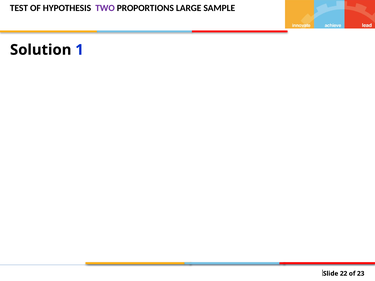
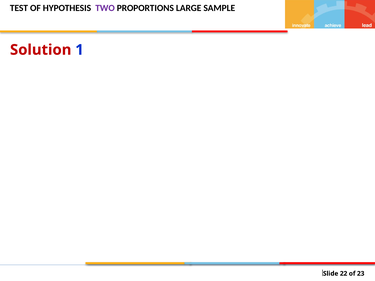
Solution colour: black -> red
